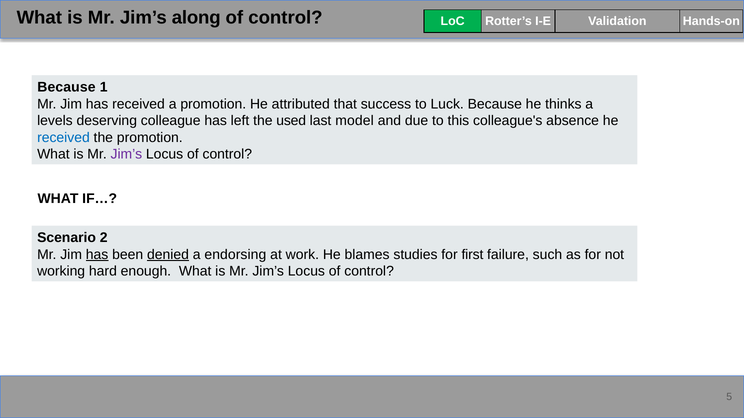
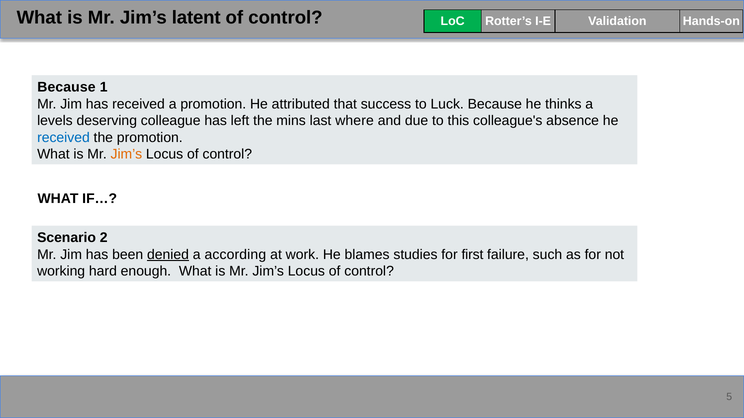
along: along -> latent
used: used -> mins
model: model -> where
Jim’s at (126, 154) colour: purple -> orange
has at (97, 255) underline: present -> none
endorsing: endorsing -> according
